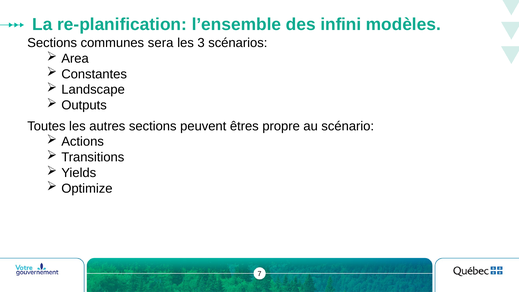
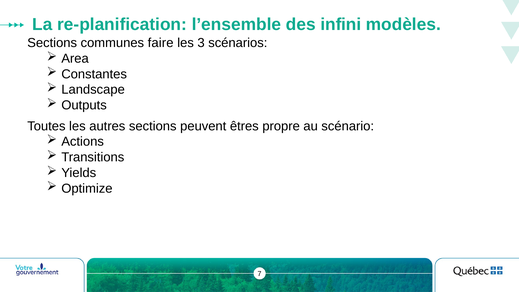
sera: sera -> faire
